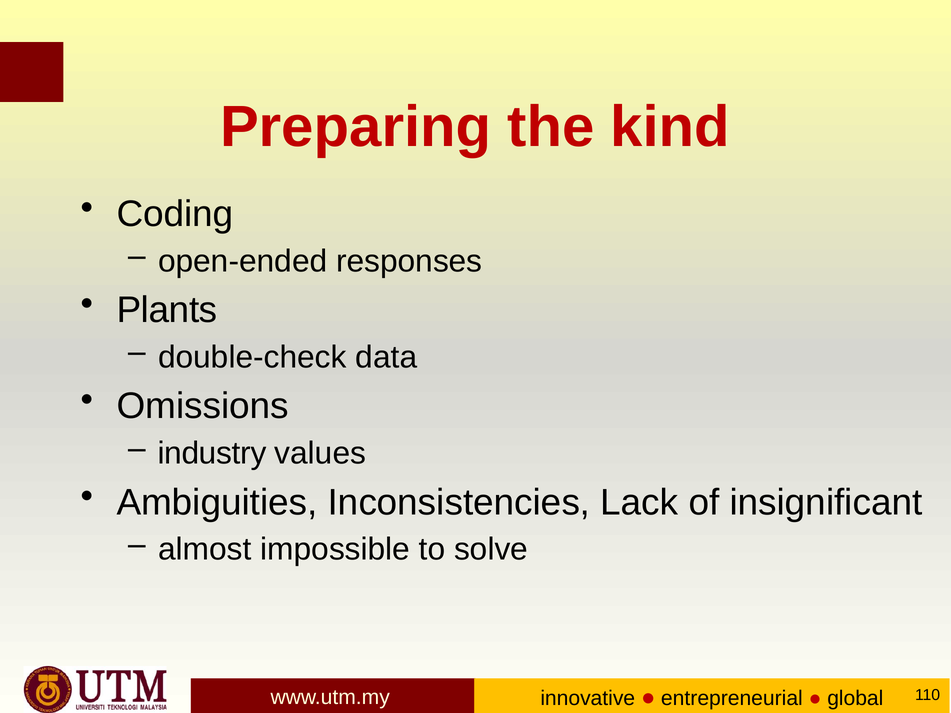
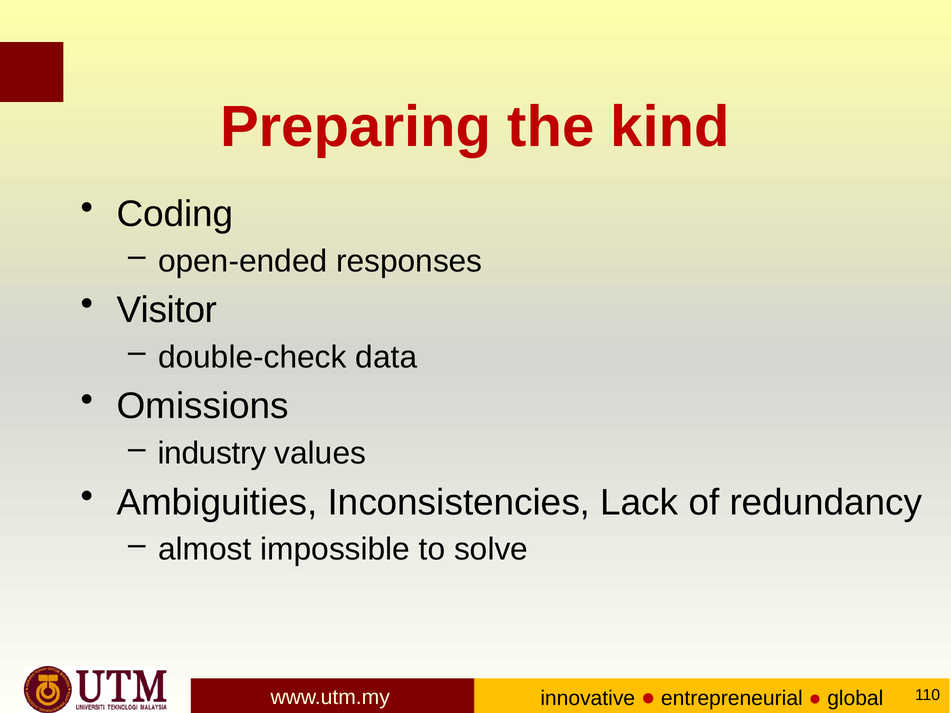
Plants: Plants -> Visitor
insignificant: insignificant -> redundancy
